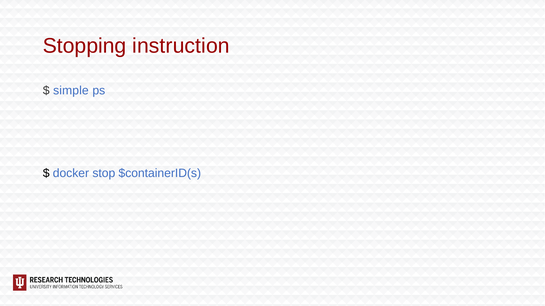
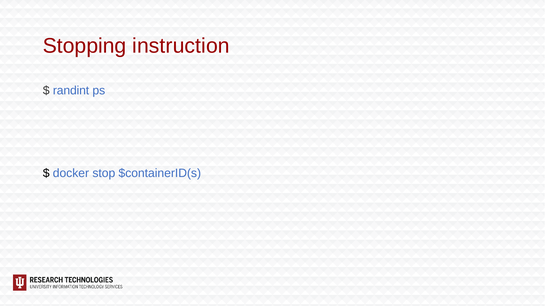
simple: simple -> randint
